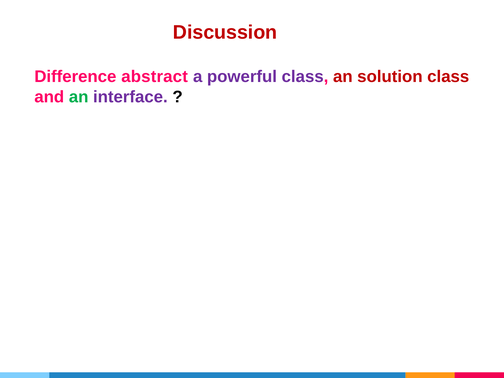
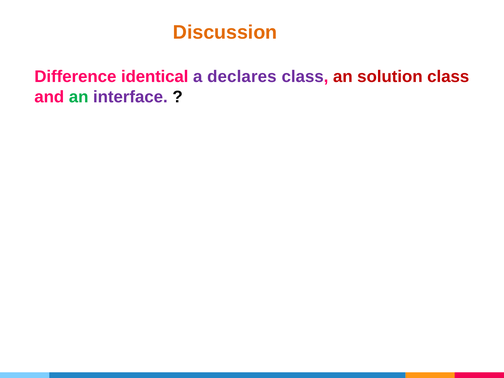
Discussion colour: red -> orange
abstract: abstract -> identical
powerful: powerful -> declares
